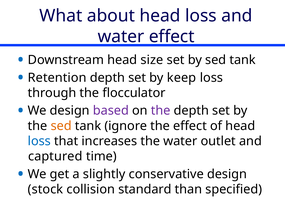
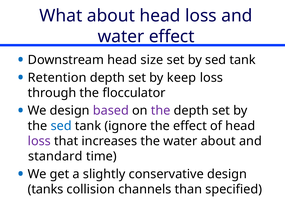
sed at (61, 126) colour: orange -> blue
loss at (39, 141) colour: blue -> purple
water outlet: outlet -> about
captured: captured -> standard
stock: stock -> tanks
standard: standard -> channels
